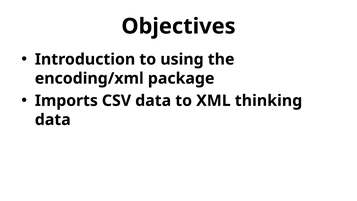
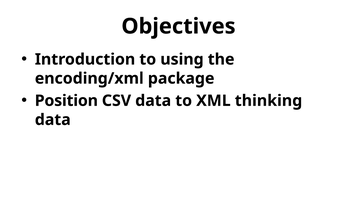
Imports: Imports -> Position
